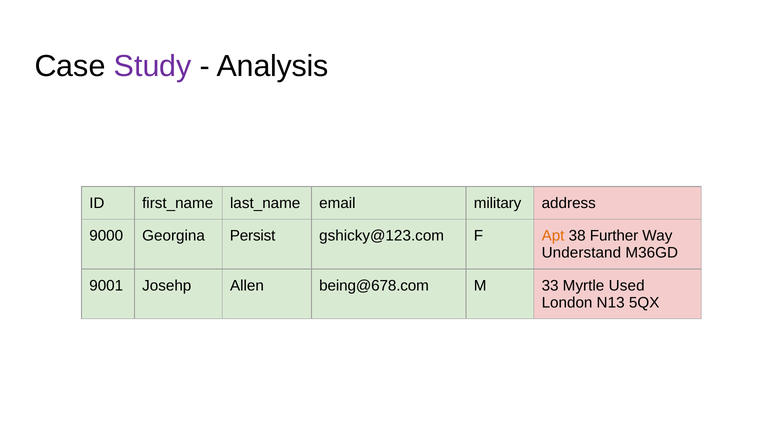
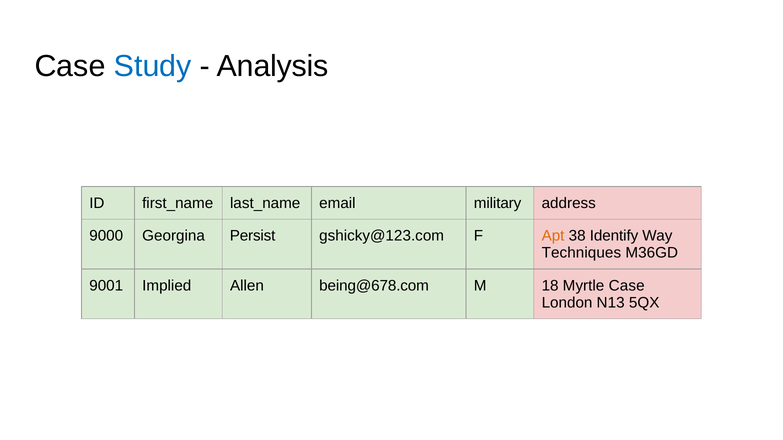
Study colour: purple -> blue
Further: Further -> Identify
Understand: Understand -> Techniques
Josehp: Josehp -> Implied
33: 33 -> 18
Myrtle Used: Used -> Case
